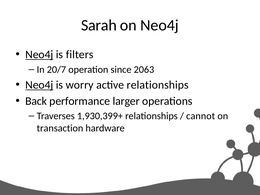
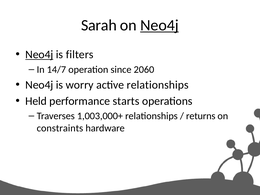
Neo4j at (159, 25) underline: none -> present
20/7: 20/7 -> 14/7
2063: 2063 -> 2060
Neo4j at (39, 85) underline: present -> none
Back: Back -> Held
larger: larger -> starts
1,930,399+: 1,930,399+ -> 1,003,000+
cannot: cannot -> returns
transaction: transaction -> constraints
